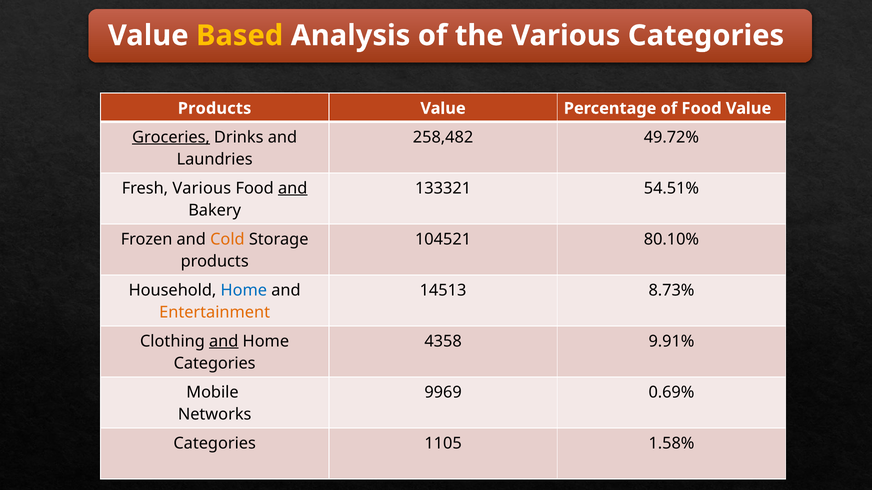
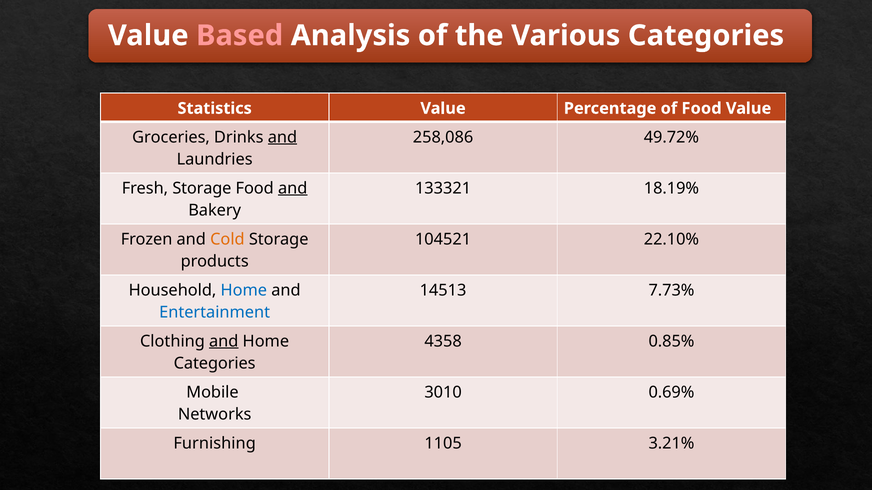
Based colour: yellow -> pink
Products at (215, 108): Products -> Statistics
Groceries underline: present -> none
and at (282, 137) underline: none -> present
258,482: 258,482 -> 258,086
Fresh Various: Various -> Storage
54.51%: 54.51% -> 18.19%
80.10%: 80.10% -> 22.10%
8.73%: 8.73% -> 7.73%
Entertainment colour: orange -> blue
9.91%: 9.91% -> 0.85%
9969: 9969 -> 3010
Categories at (215, 444): Categories -> Furnishing
1.58%: 1.58% -> 3.21%
